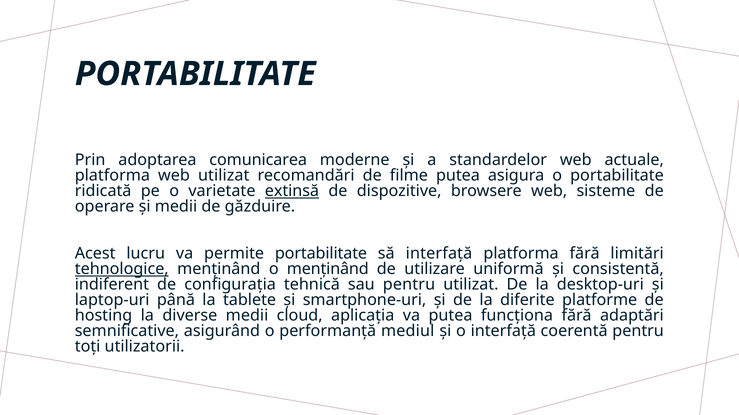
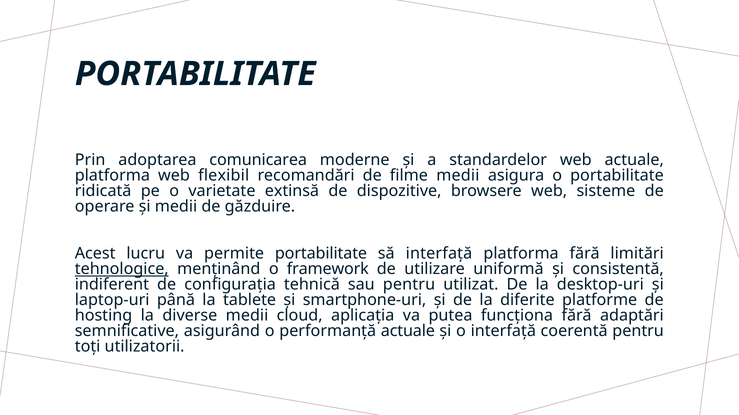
web utilizat: utilizat -> flexibil
filme putea: putea -> medii
extinsă underline: present -> none
o menținând: menținând -> framework
performanță mediul: mediul -> actuale
